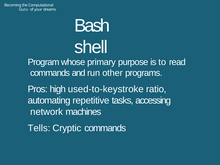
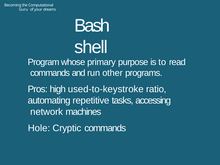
Tells: Tells -> Hole
